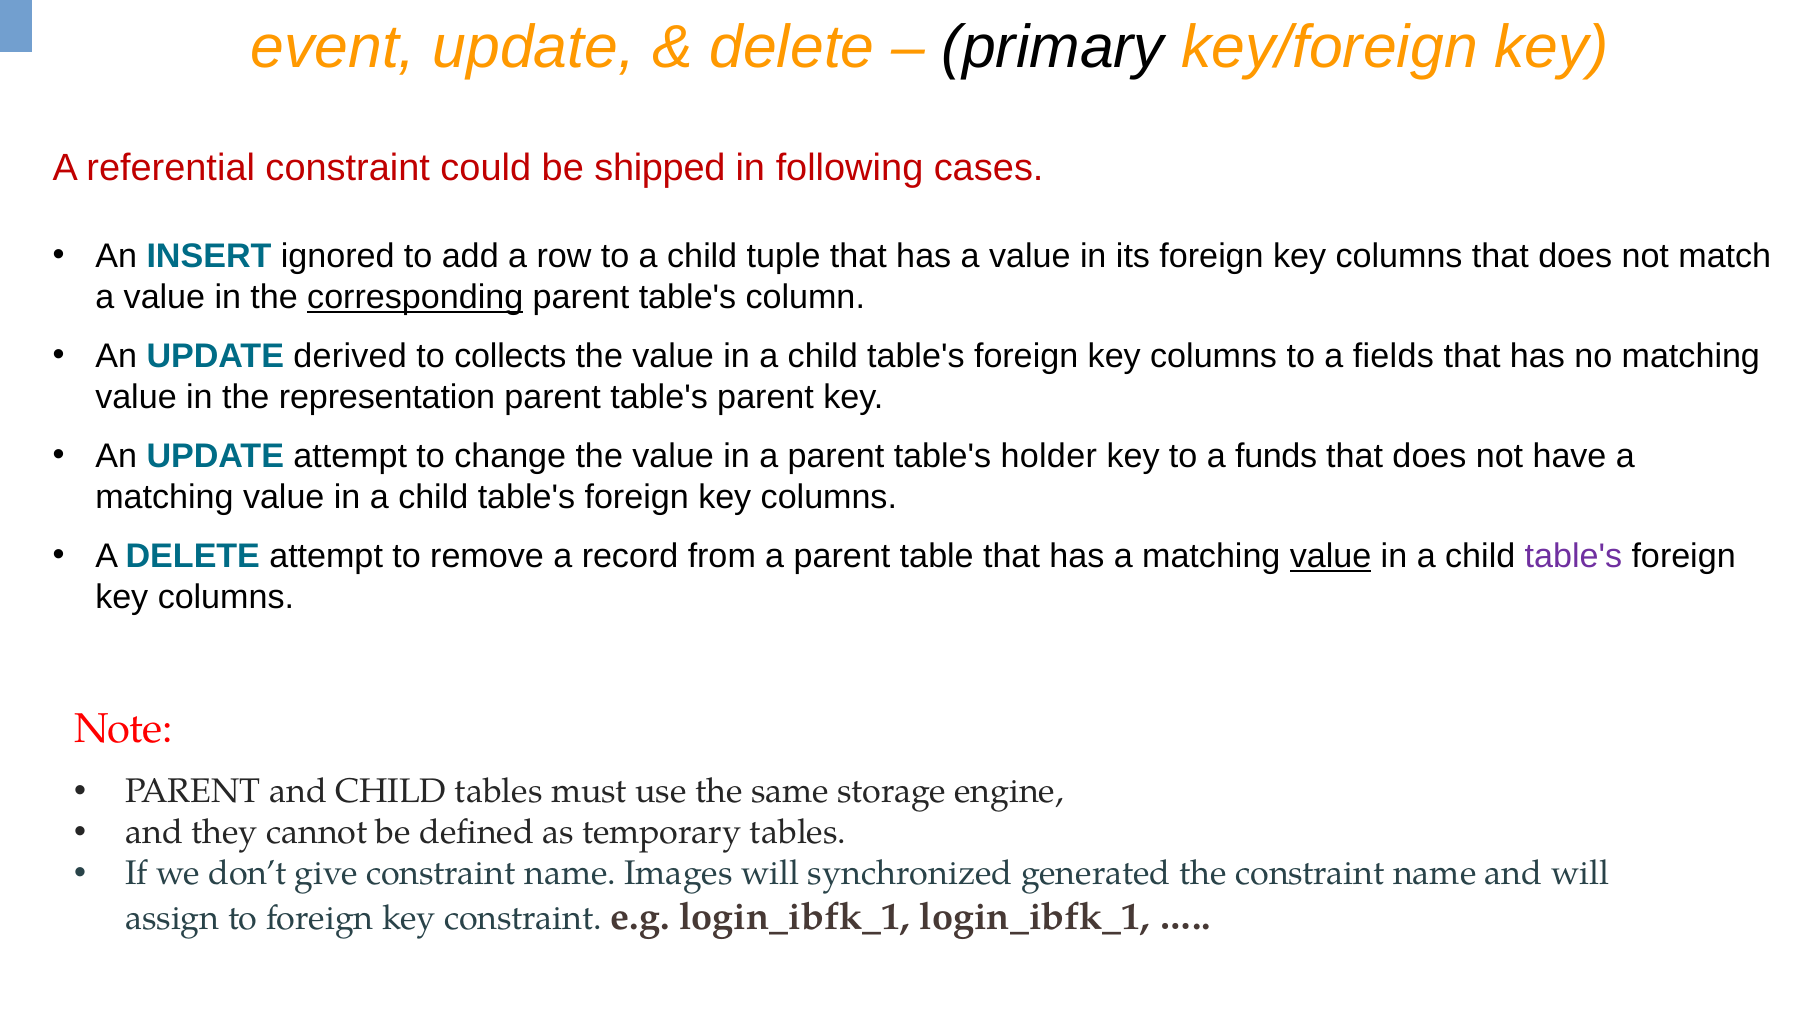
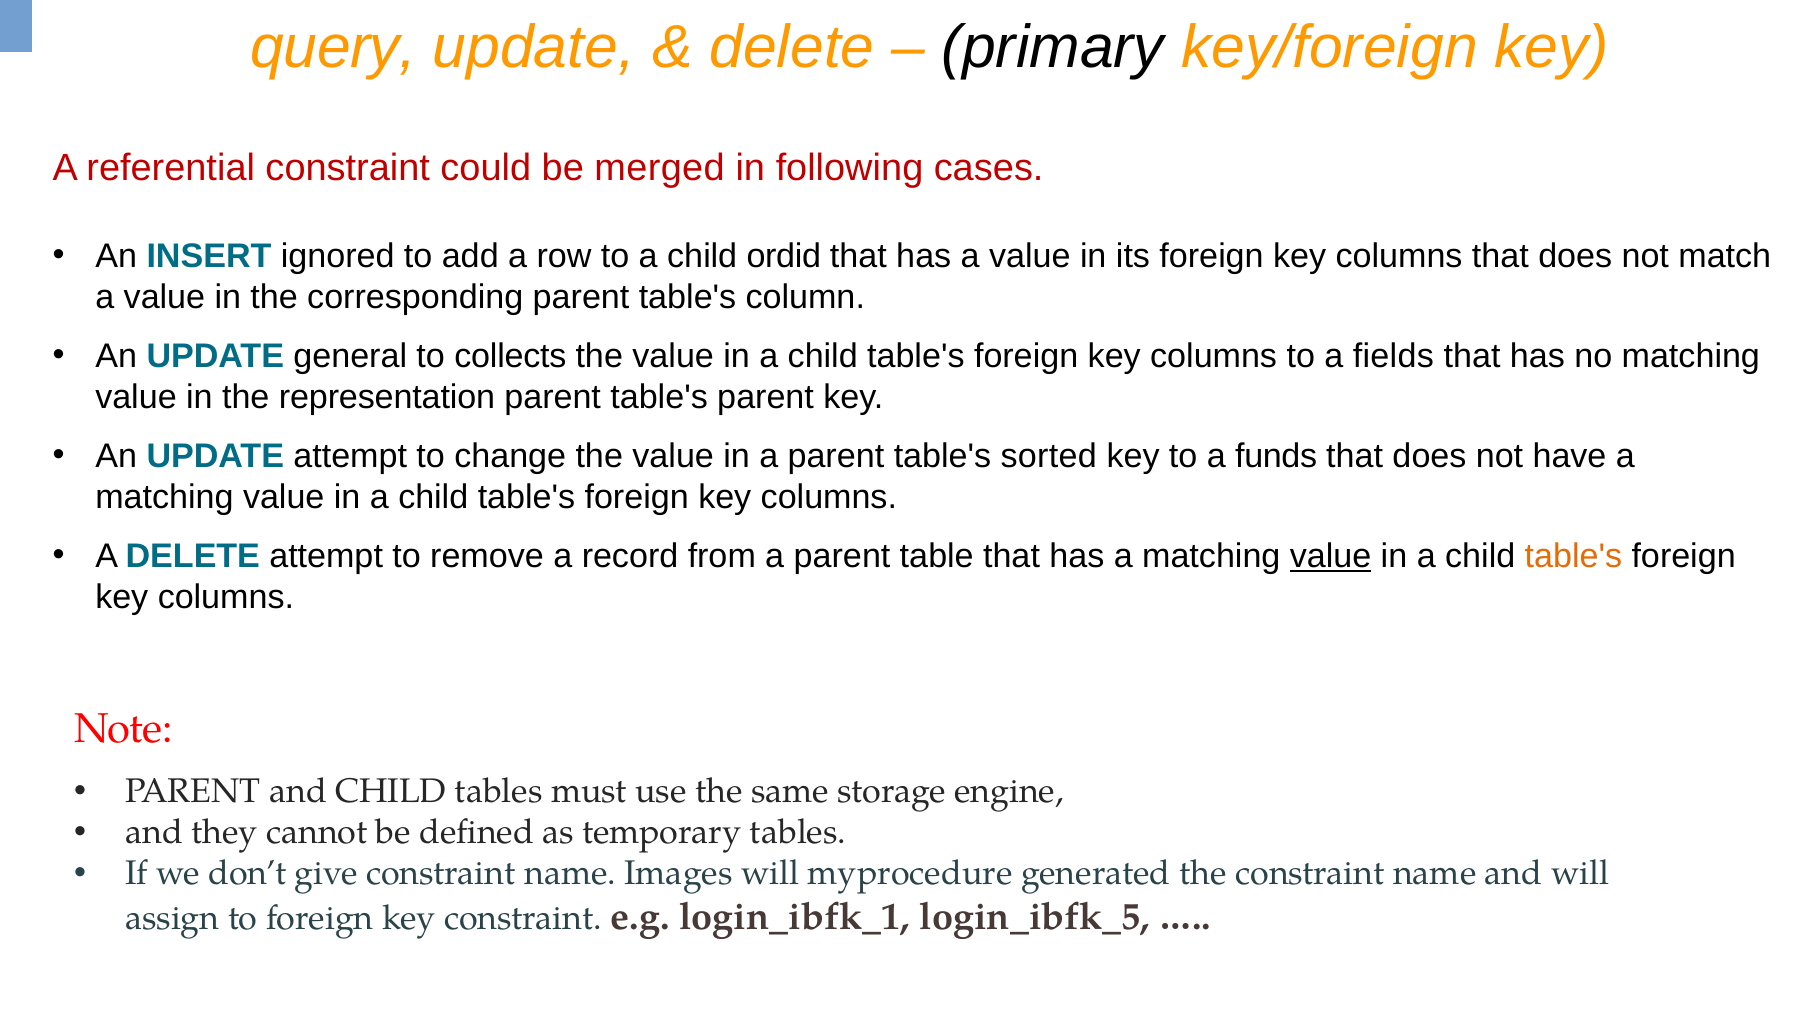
event: event -> query
shipped: shipped -> merged
tuple: tuple -> ordid
corresponding underline: present -> none
derived: derived -> general
holder: holder -> sorted
table's at (1573, 556) colour: purple -> orange
synchronized: synchronized -> myprocedure
login_ibfk_1 login_ibfk_1: login_ibfk_1 -> login_ibfk_5
